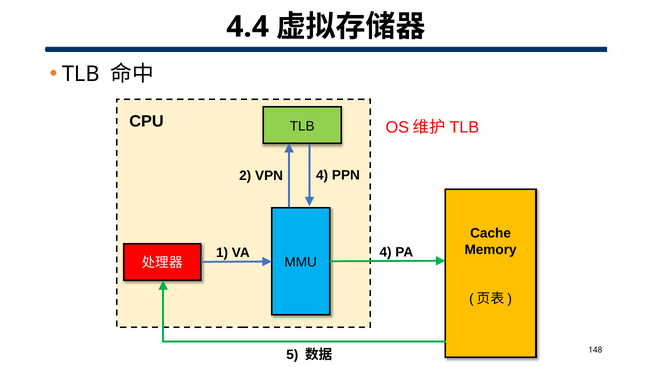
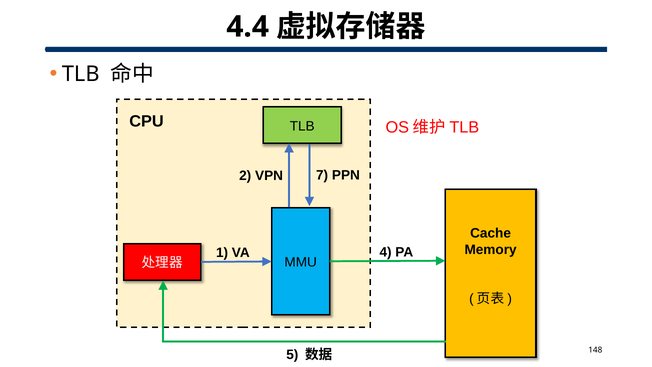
VPN 4: 4 -> 7
